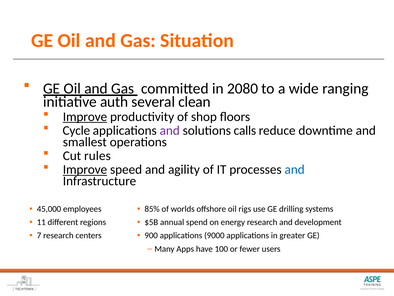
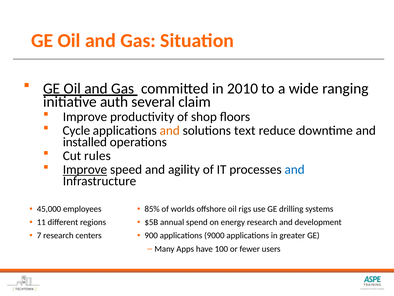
2080: 2080 -> 2010
clean: clean -> claim
Improve at (85, 117) underline: present -> none
and at (170, 130) colour: purple -> orange
calls: calls -> text
smallest: smallest -> installed
